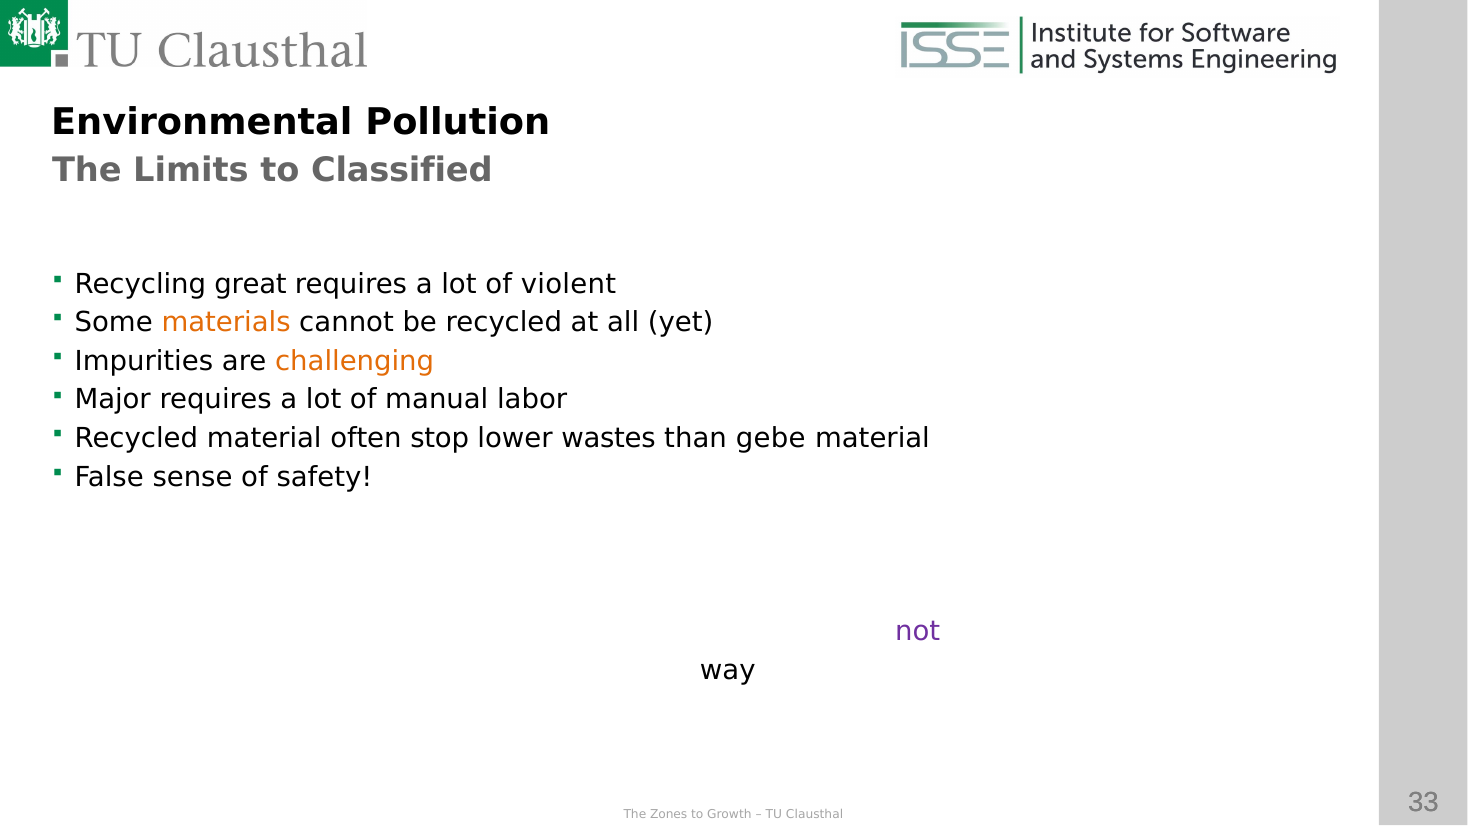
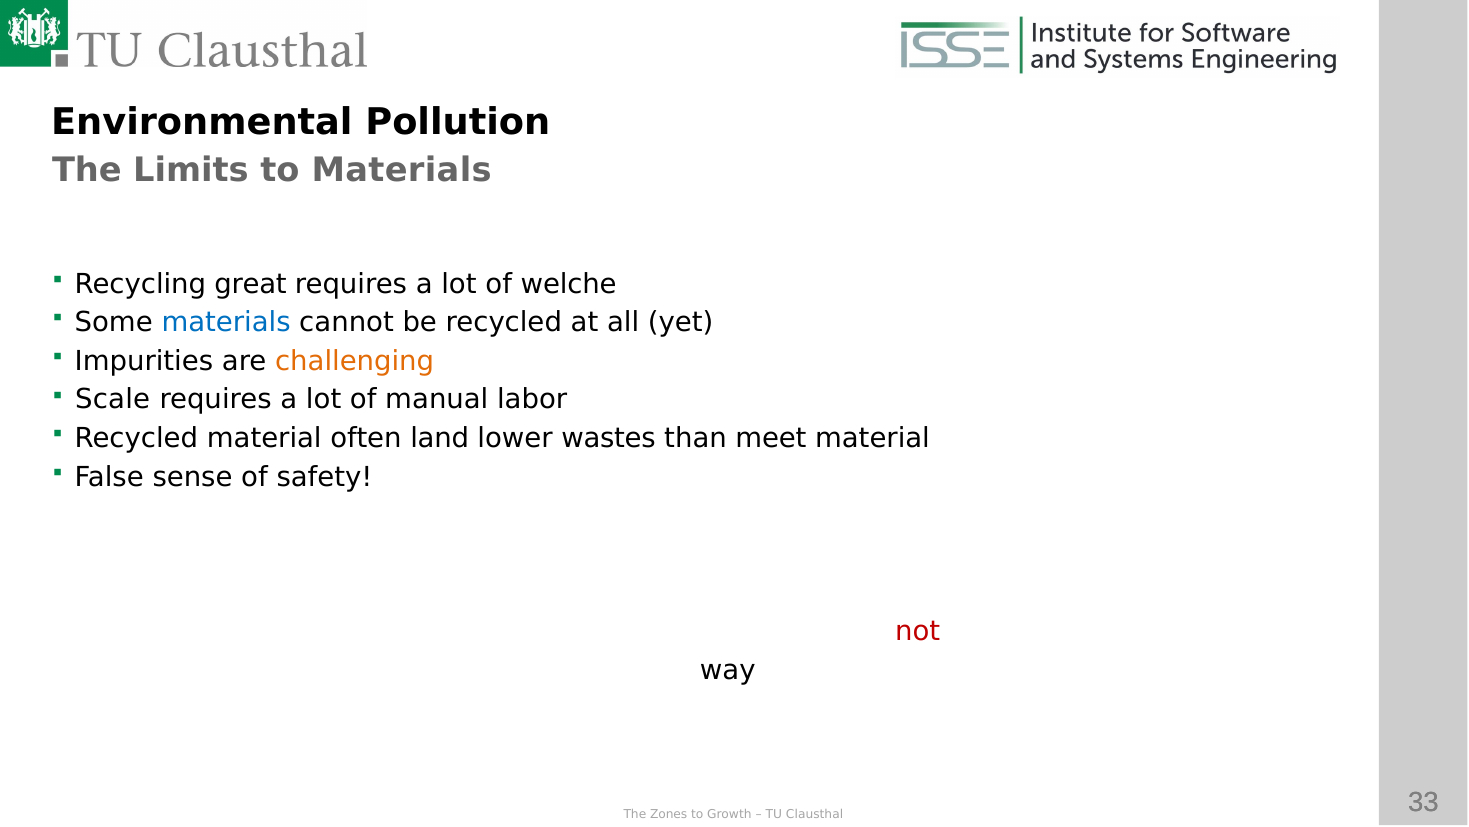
to Classified: Classified -> Materials
violent: violent -> welche
materials at (226, 322) colour: orange -> blue
Major: Major -> Scale
often stop: stop -> land
gebe: gebe -> meet
not at (918, 631) colour: purple -> red
